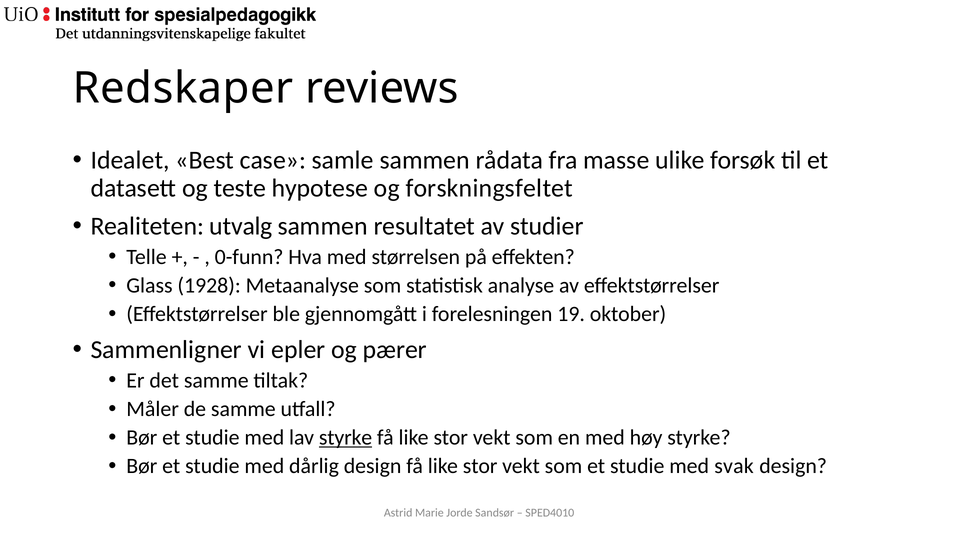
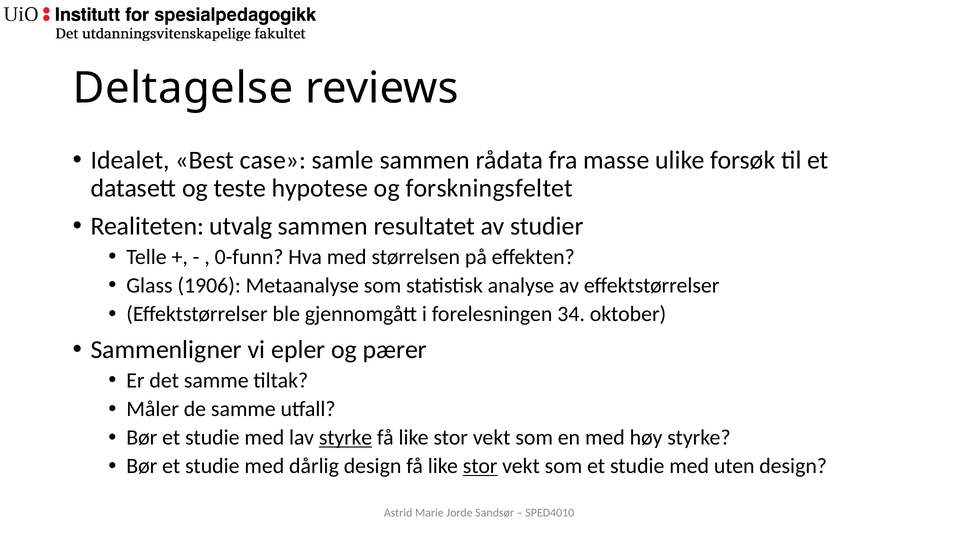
Redskaper: Redskaper -> Deltagelse
1928: 1928 -> 1906
19: 19 -> 34
stor at (480, 466) underline: none -> present
svak: svak -> uten
